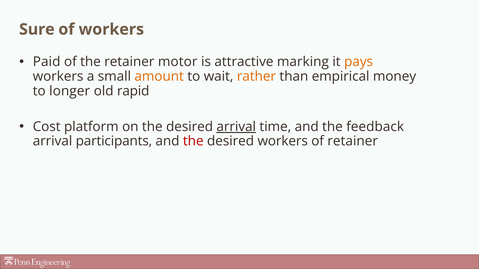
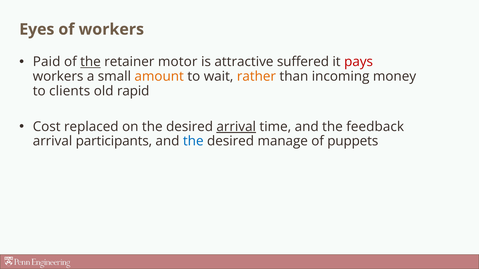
Sure: Sure -> Eyes
the at (90, 62) underline: none -> present
marking: marking -> suffered
pays colour: orange -> red
empirical: empirical -> incoming
longer: longer -> clients
platform: platform -> replaced
the at (193, 141) colour: red -> blue
desired workers: workers -> manage
of retainer: retainer -> puppets
